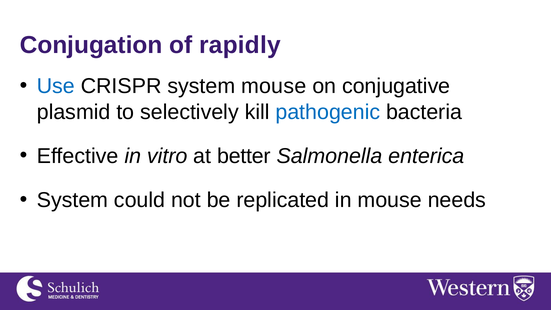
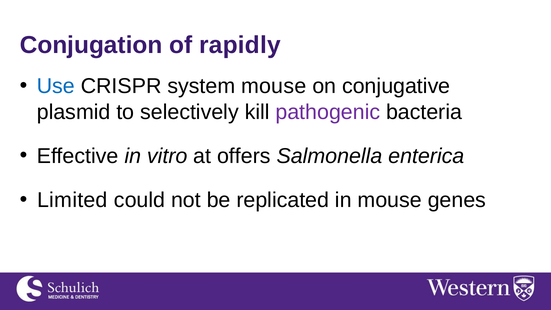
pathogenic colour: blue -> purple
better: better -> offers
System at (72, 200): System -> Limited
needs: needs -> genes
